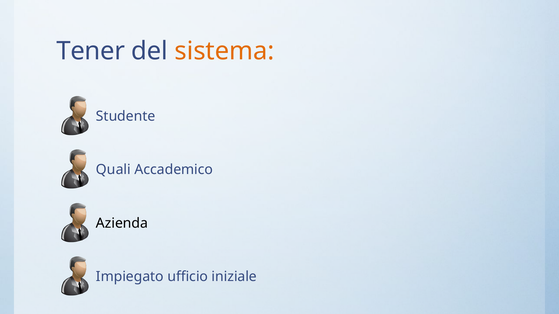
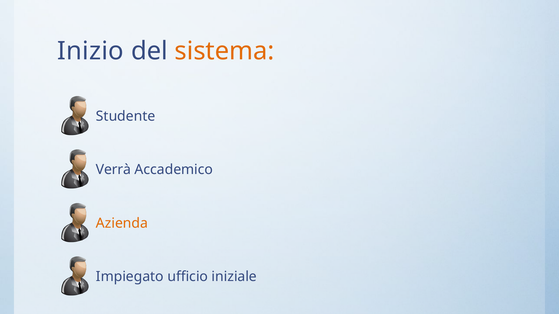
Tener: Tener -> Inizio
Quali: Quali -> Verrà
Azienda colour: black -> orange
